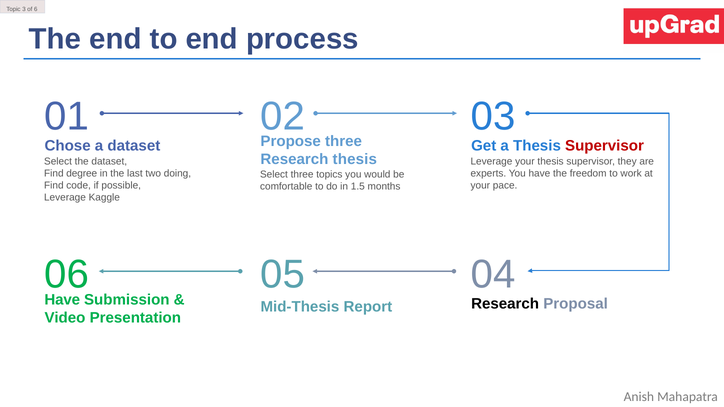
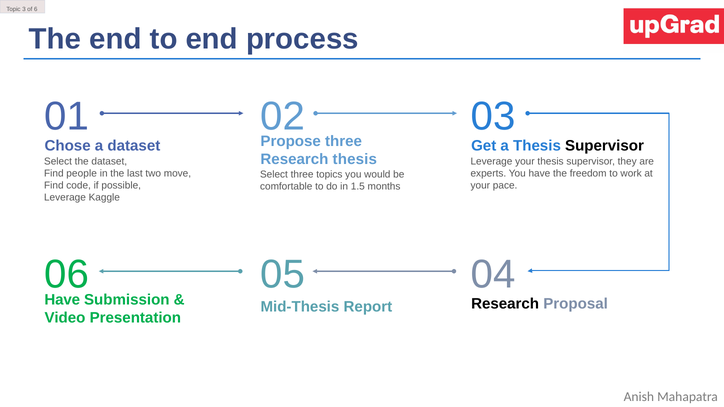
Supervisor at (604, 146) colour: red -> black
degree: degree -> people
doing: doing -> move
